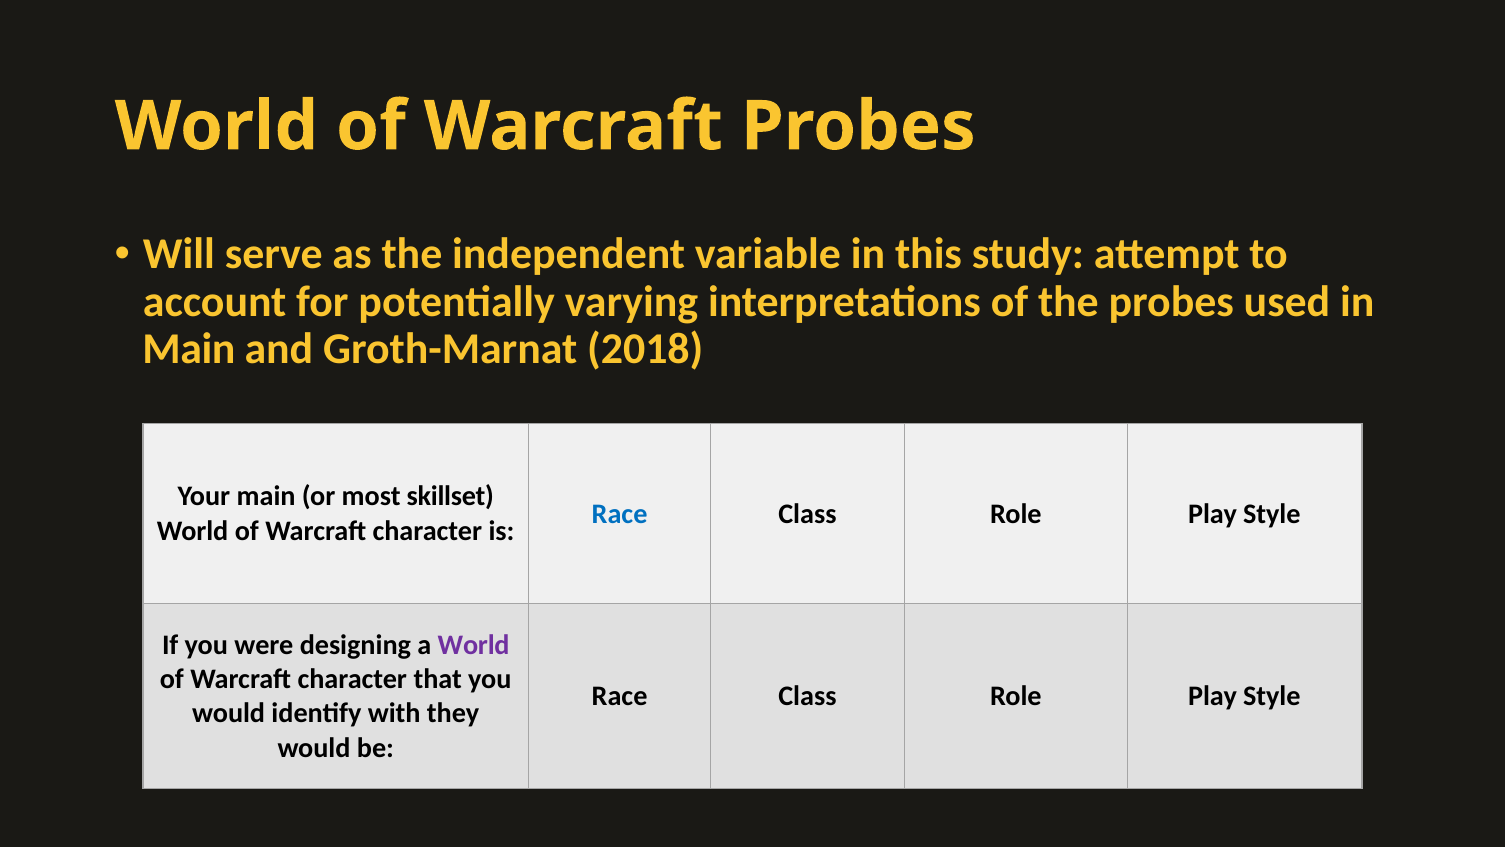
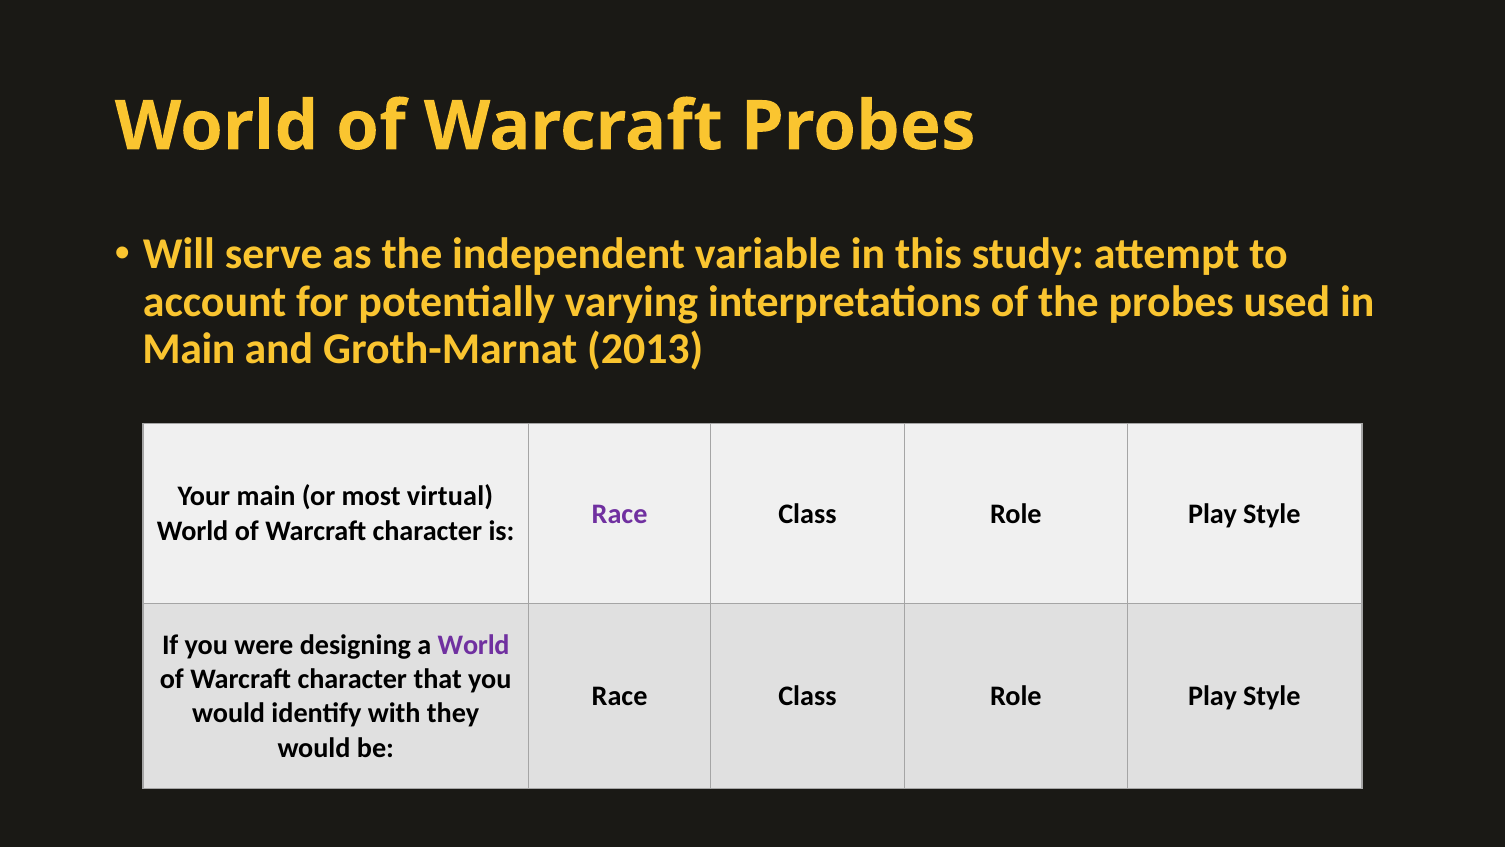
2018: 2018 -> 2013
skillset: skillset -> virtual
Race at (620, 514) colour: blue -> purple
